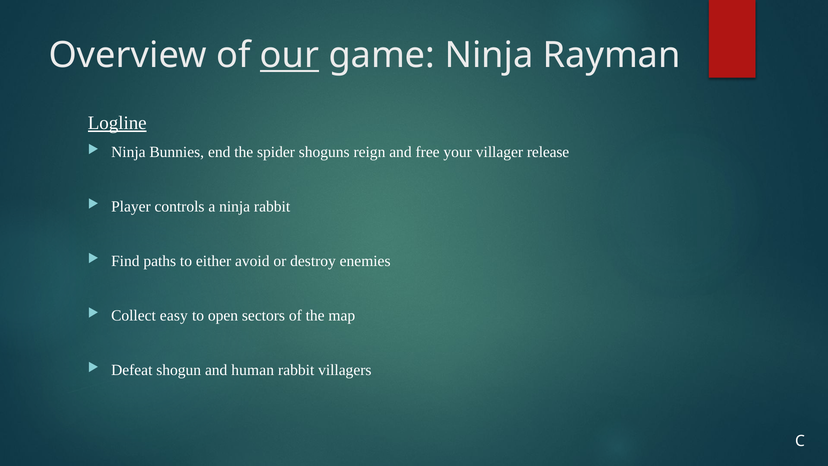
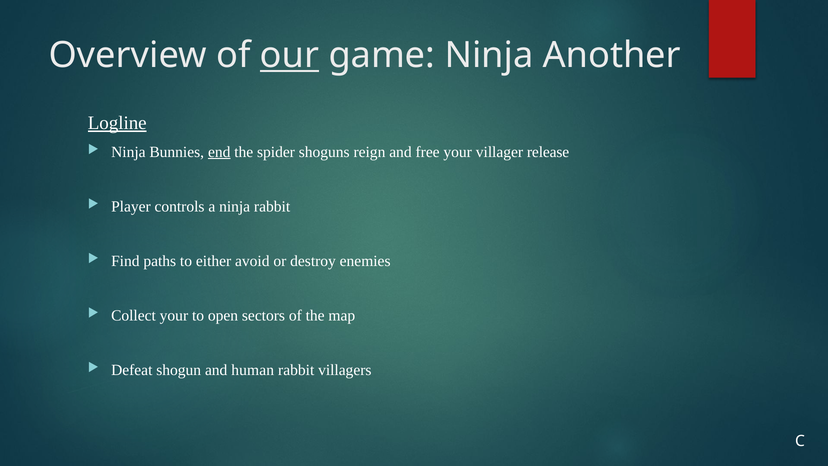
Rayman: Rayman -> Another
end underline: none -> present
Collect easy: easy -> your
